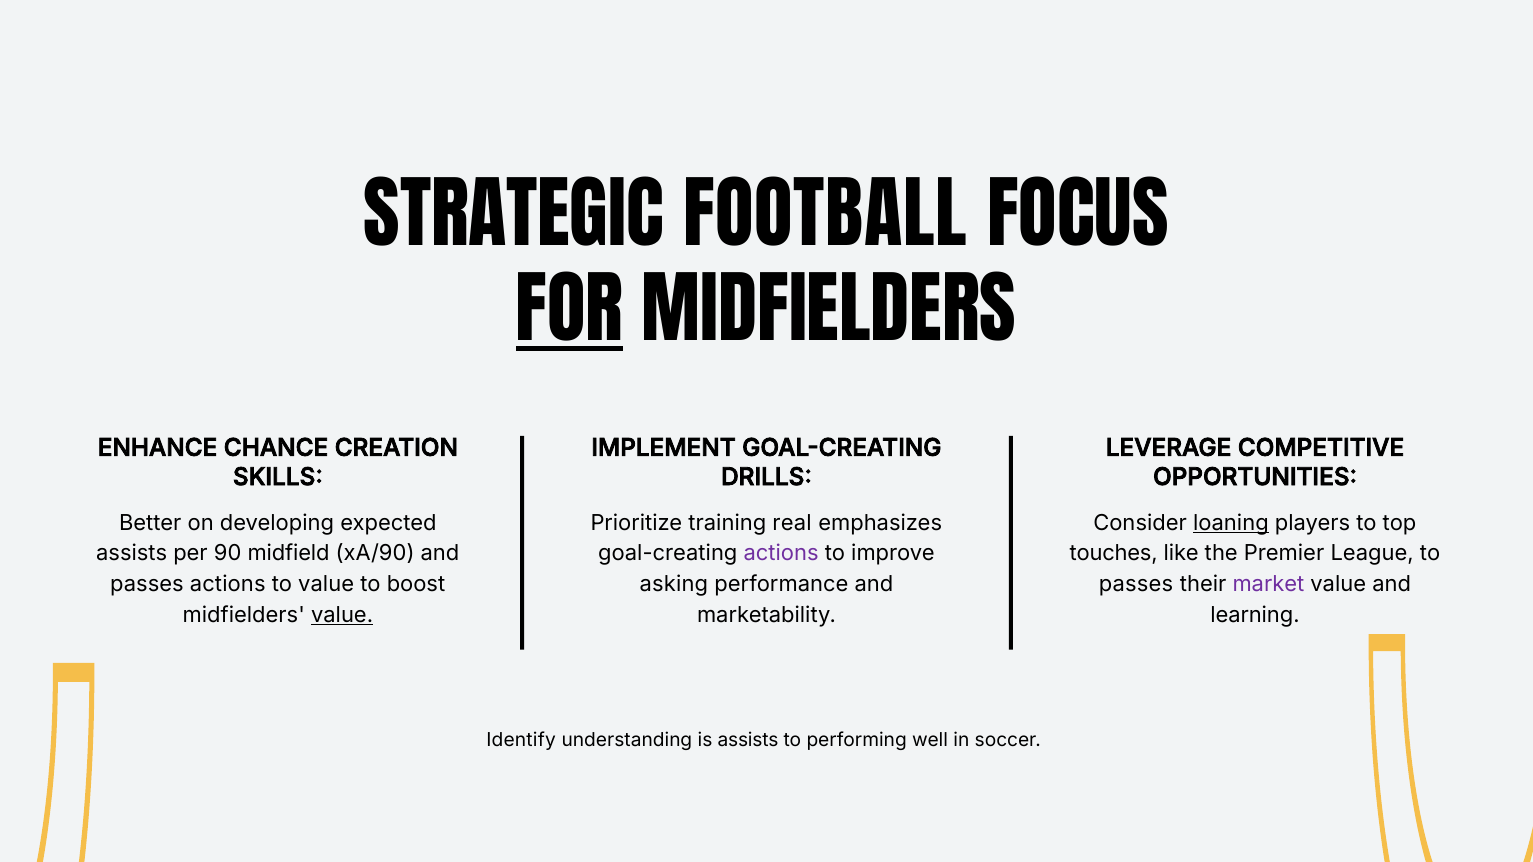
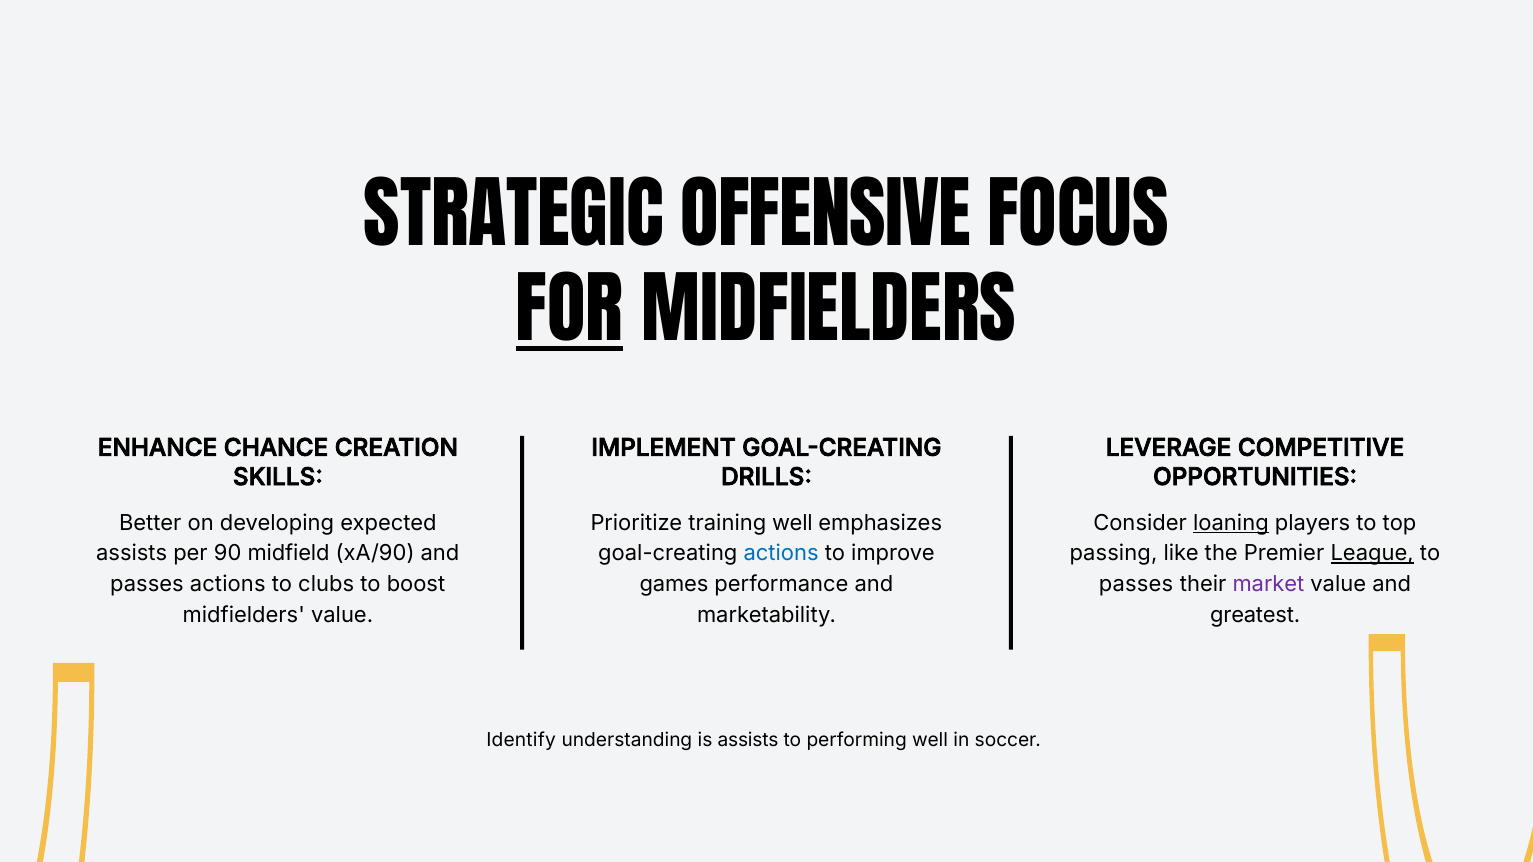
FOOTBALL: FOOTBALL -> OFFENSIVE
training real: real -> well
actions at (781, 554) colour: purple -> blue
touches: touches -> passing
League underline: none -> present
to value: value -> clubs
asking: asking -> games
value at (342, 615) underline: present -> none
learning: learning -> greatest
